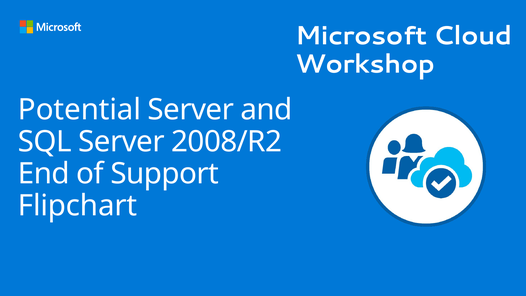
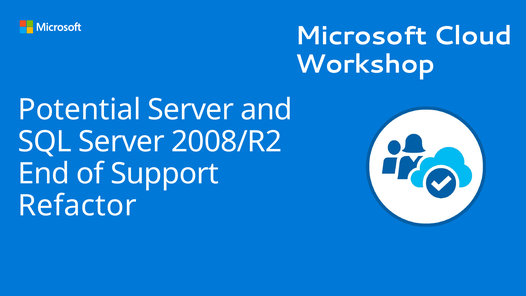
Flipchart: Flipchart -> Refactor
